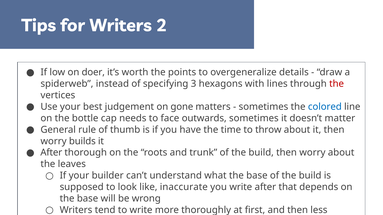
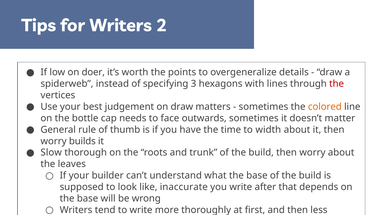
on gone: gone -> draw
colored colour: blue -> orange
throw: throw -> width
After at (51, 153): After -> Slow
